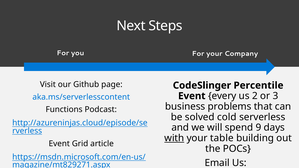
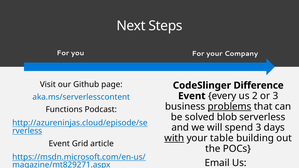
Percentile: Percentile -> Difference
problems underline: none -> present
cold: cold -> blob
spend 9: 9 -> 3
